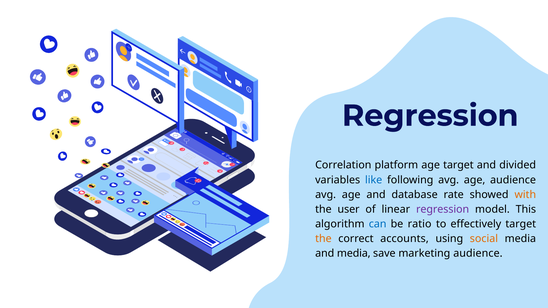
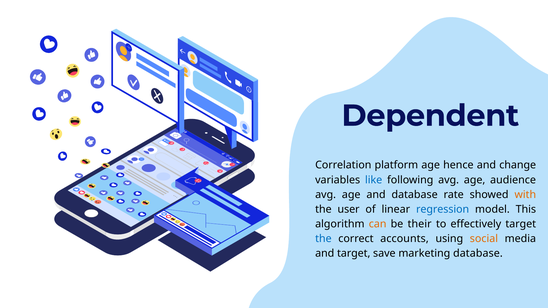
Regression at (430, 116): Regression -> Dependent
age target: target -> hence
divided: divided -> change
regression at (443, 209) colour: purple -> blue
can colour: blue -> orange
ratio: ratio -> their
the at (323, 239) colour: orange -> blue
and media: media -> target
marketing audience: audience -> database
